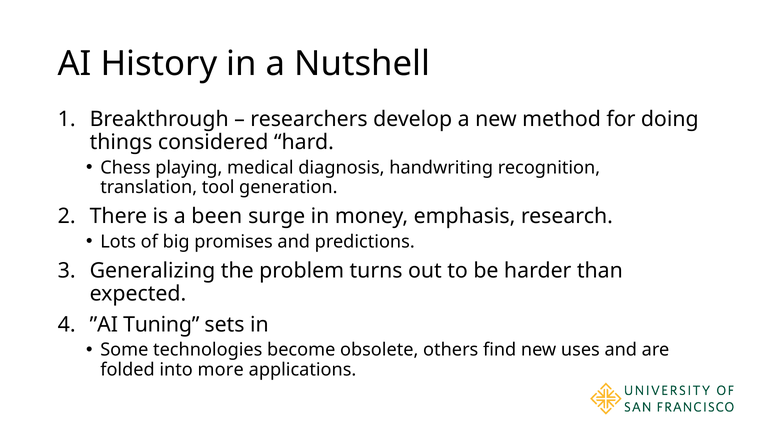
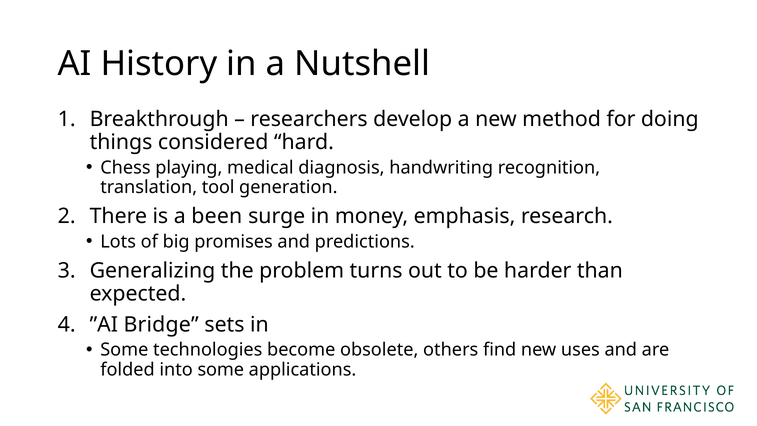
Tuning: Tuning -> Bridge
into more: more -> some
